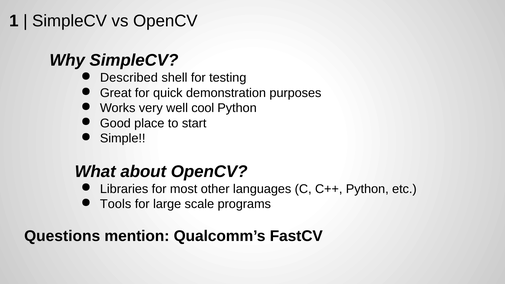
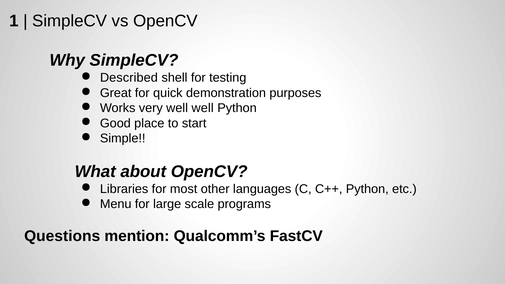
well cool: cool -> well
Tools: Tools -> Menu
